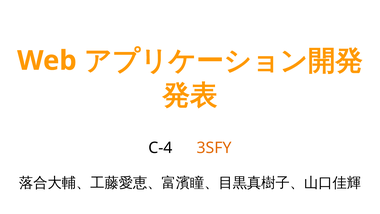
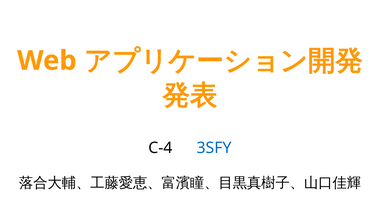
3SFY colour: orange -> blue
